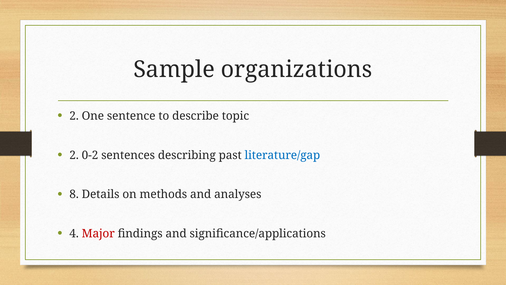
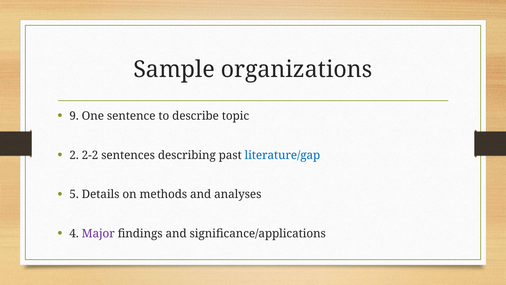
2 at (74, 116): 2 -> 9
0-2: 0-2 -> 2-2
8: 8 -> 5
Major colour: red -> purple
